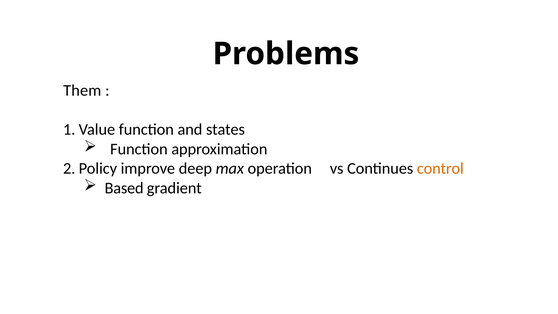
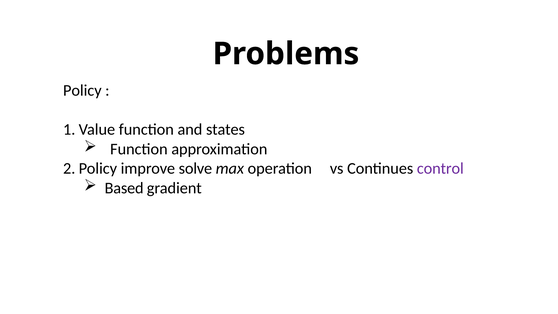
Them: Them -> Policy
deep: deep -> solve
control colour: orange -> purple
